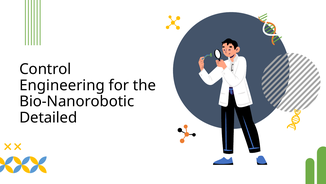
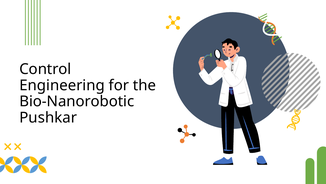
Detailed: Detailed -> Pushkar
